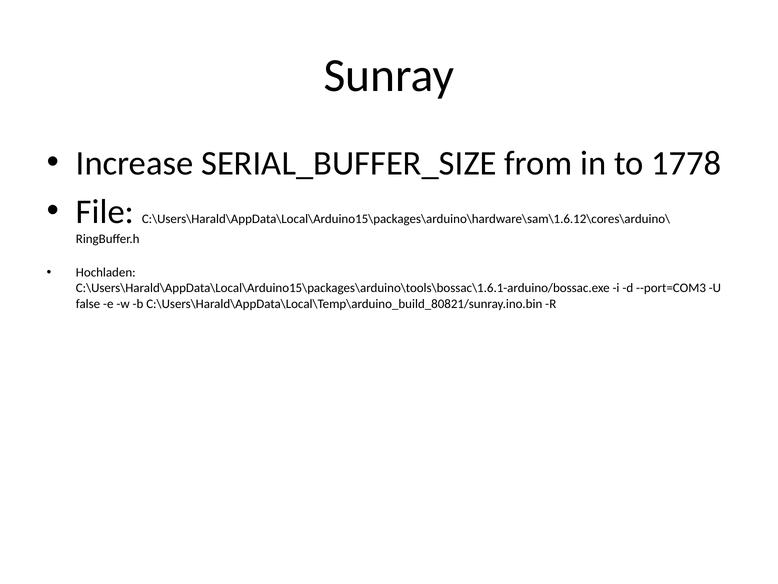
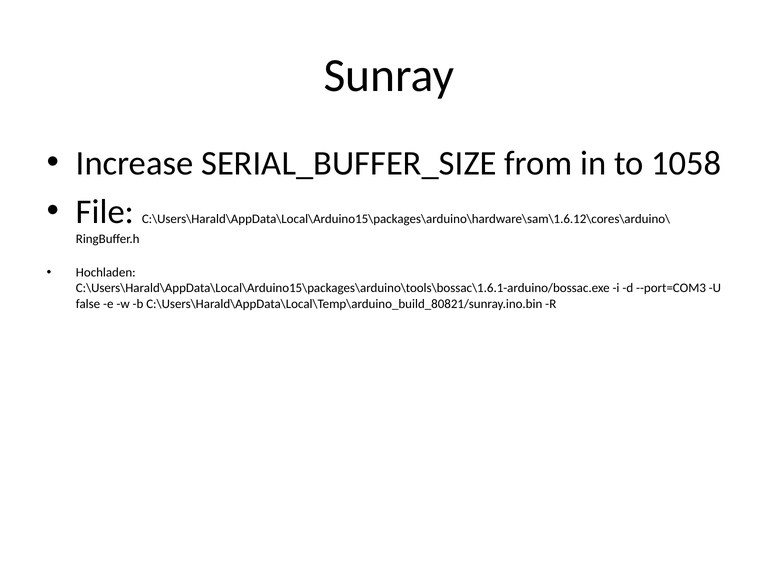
1778: 1778 -> 1058
